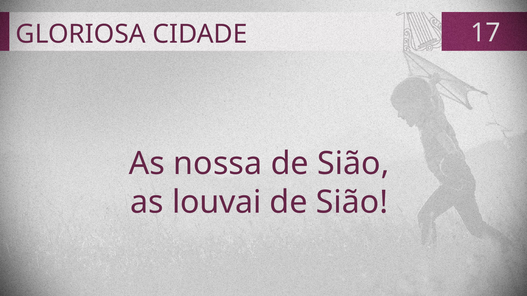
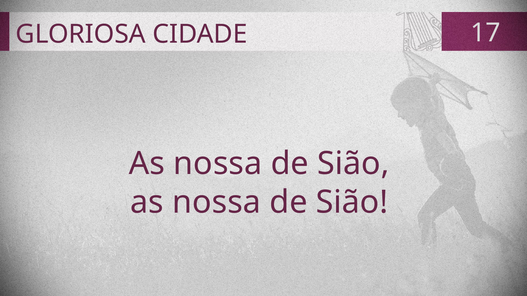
louvai at (217, 202): louvai -> nossa
